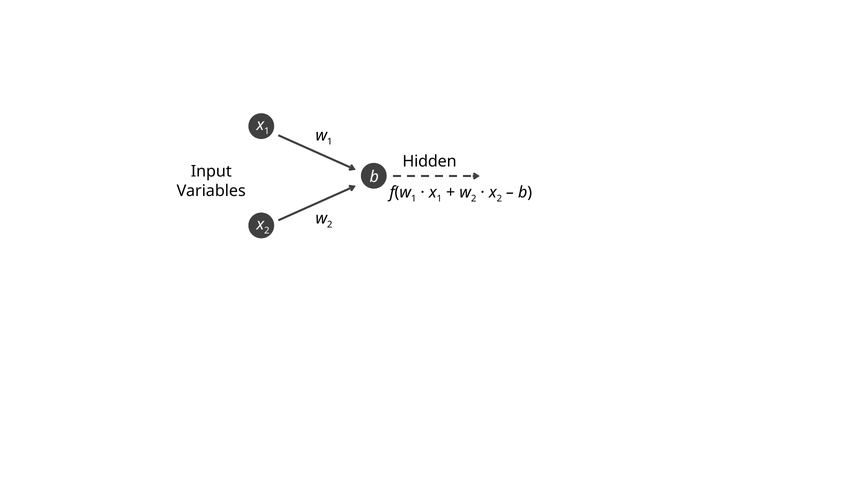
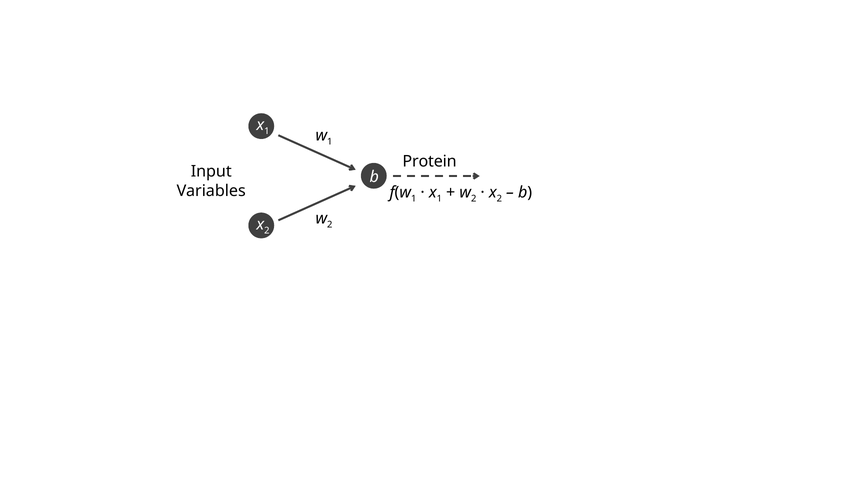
Hidden: Hidden -> Protein
